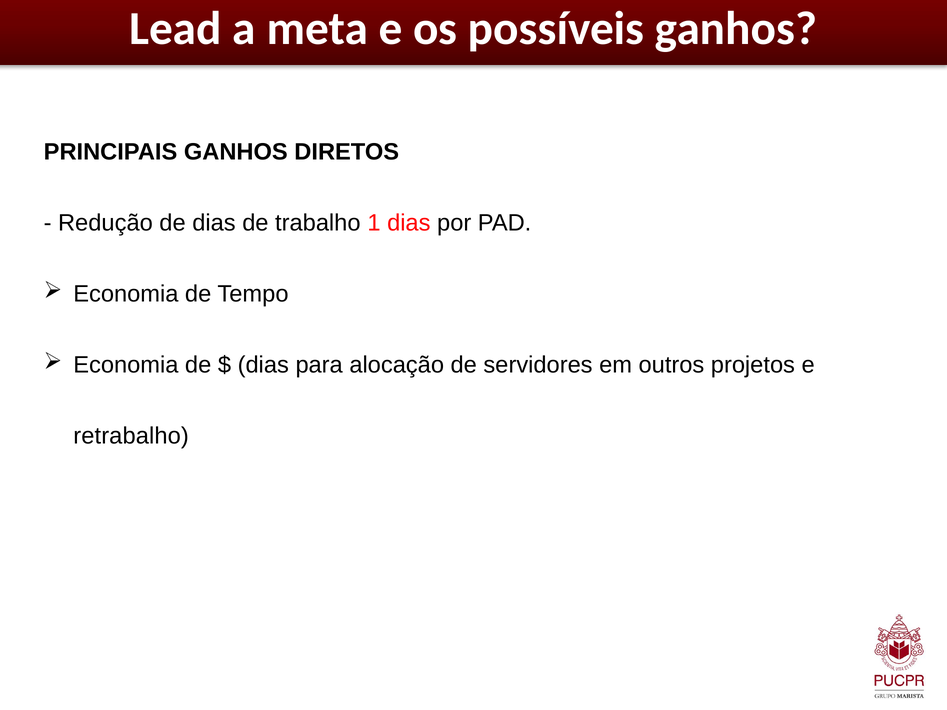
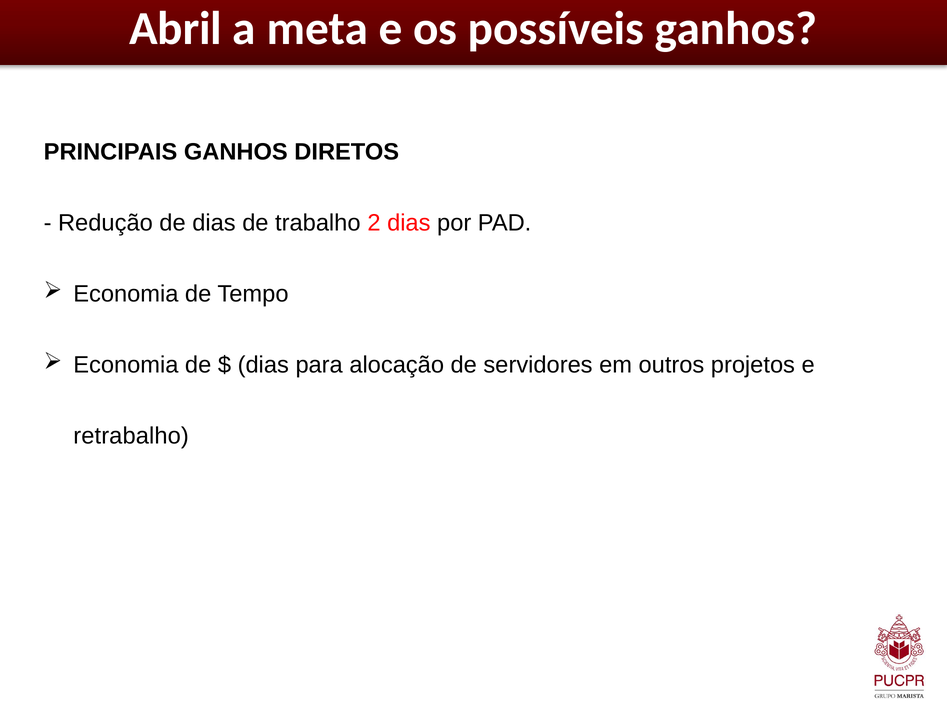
Lead: Lead -> Abril
1: 1 -> 2
